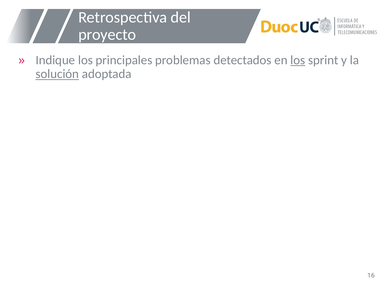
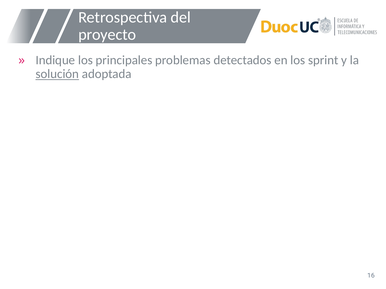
los at (298, 60) underline: present -> none
